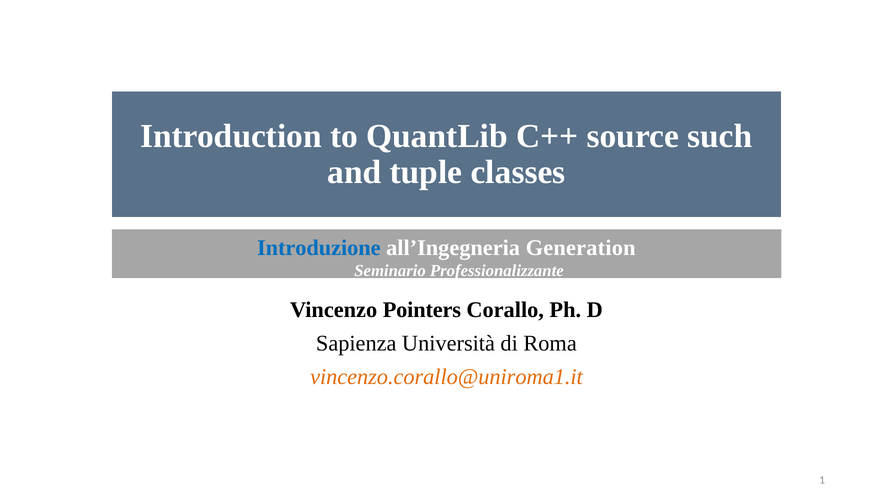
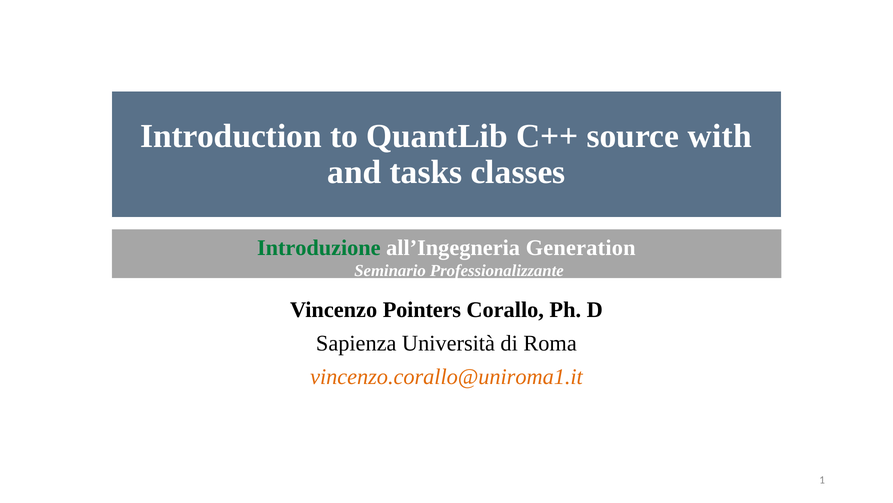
such: such -> with
tuple: tuple -> tasks
Introduzione colour: blue -> green
